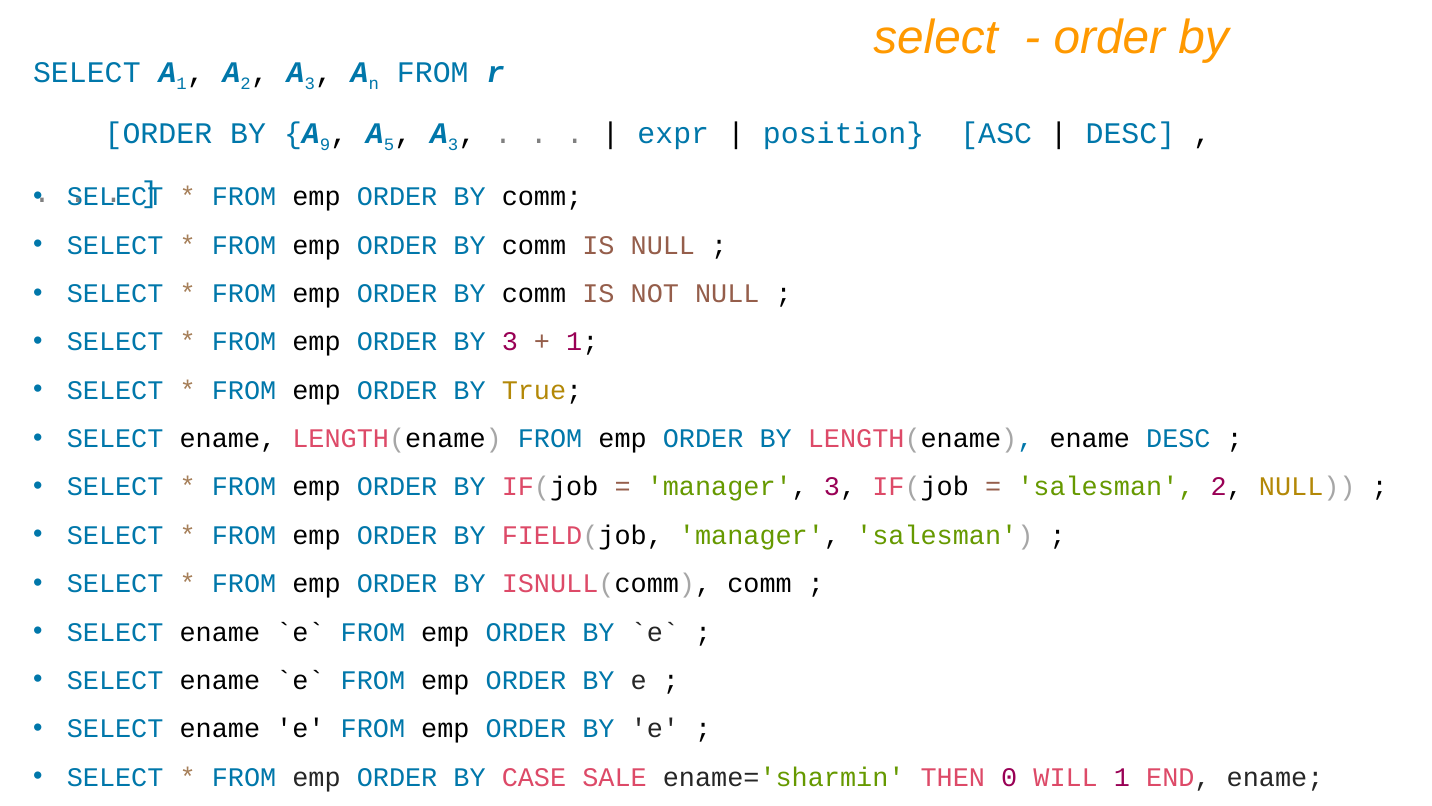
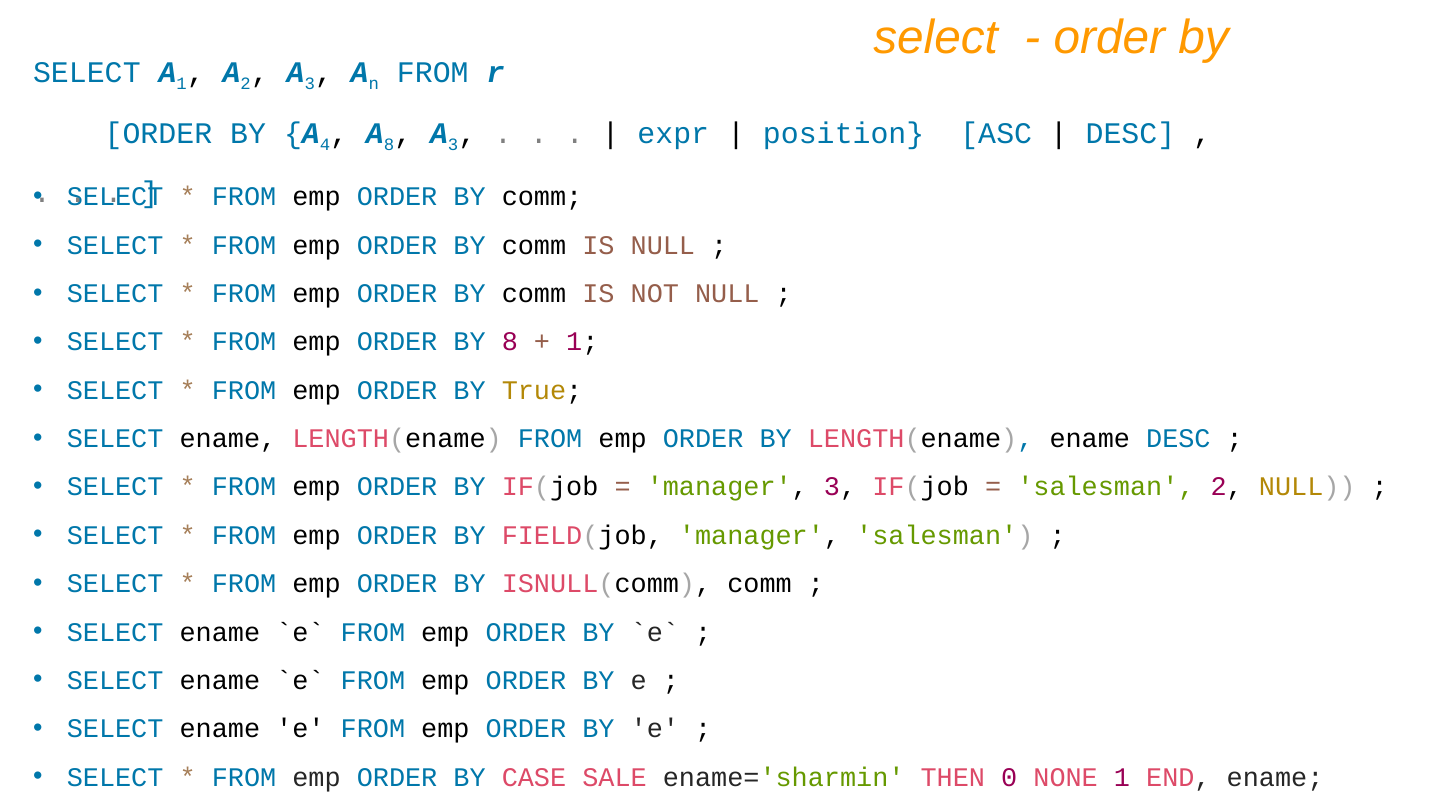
9: 9 -> 4
5 at (389, 145): 5 -> 8
BY 3: 3 -> 8
WILL: WILL -> NONE
